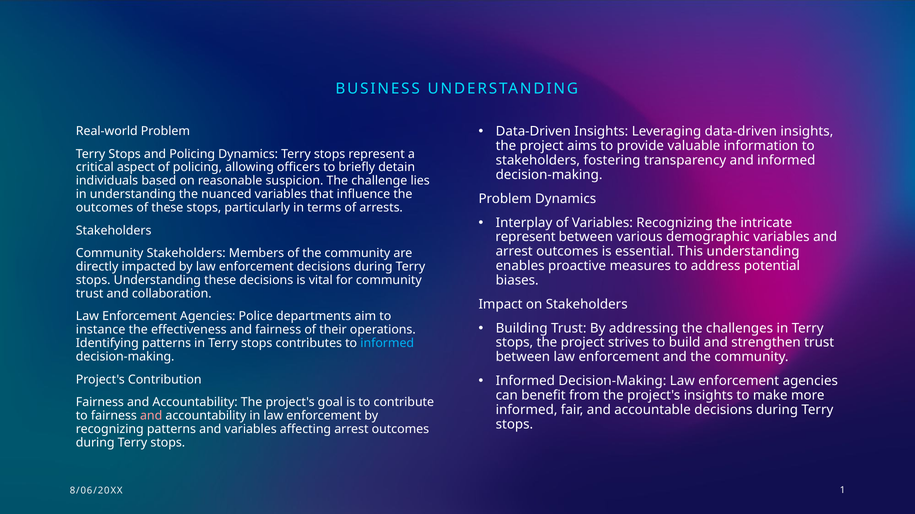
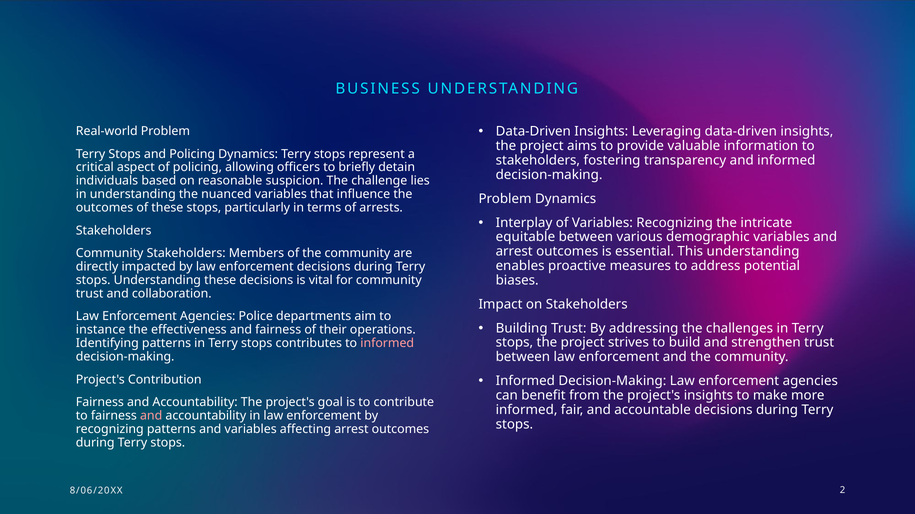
represent at (526, 237): represent -> equitable
informed at (387, 344) colour: light blue -> pink
1: 1 -> 2
